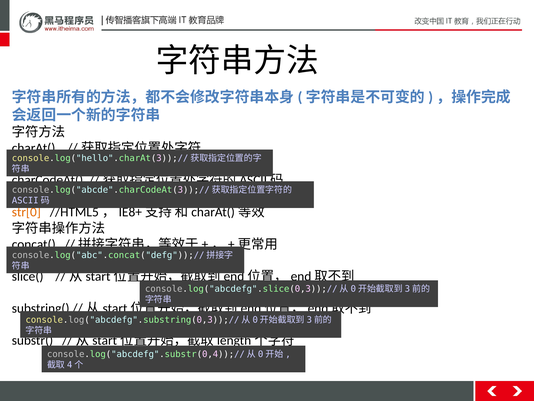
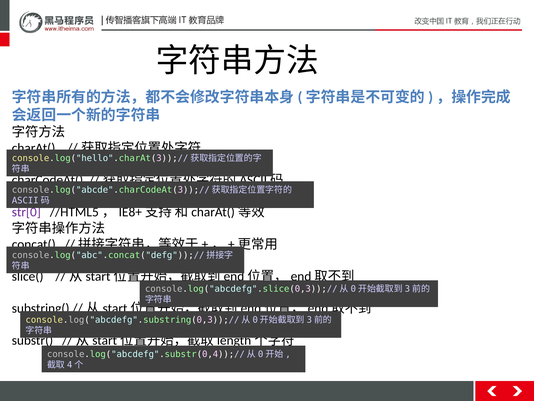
str[0 colour: orange -> purple
